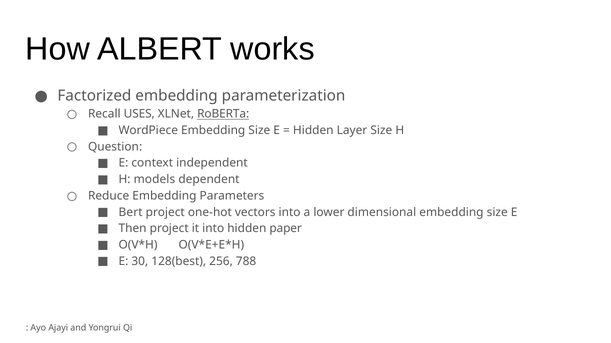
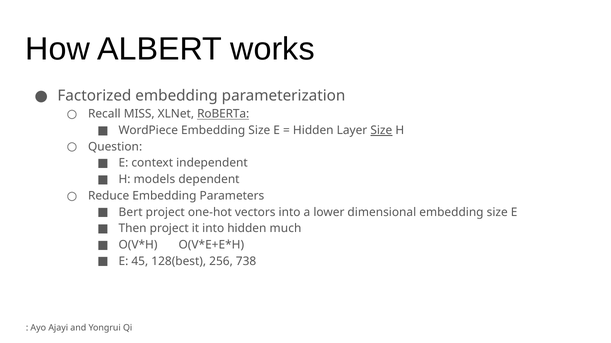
USES: USES -> MISS
Size at (381, 131) underline: none -> present
paper: paper -> much
30: 30 -> 45
788: 788 -> 738
